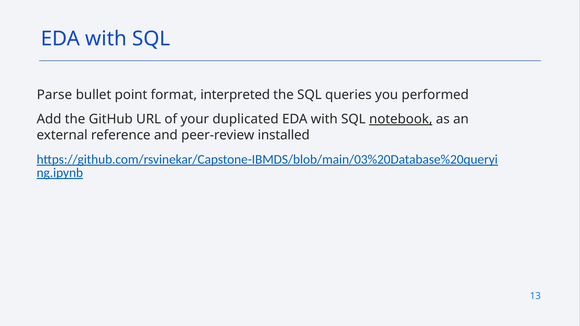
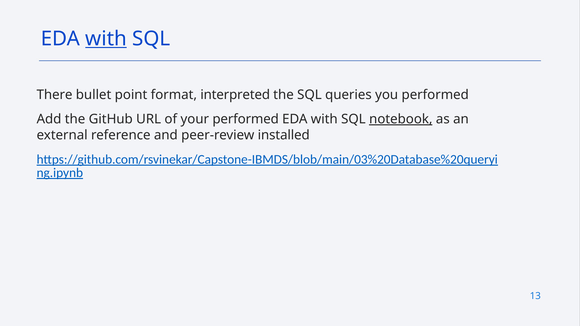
with at (106, 39) underline: none -> present
Parse: Parse -> There
your duplicated: duplicated -> performed
